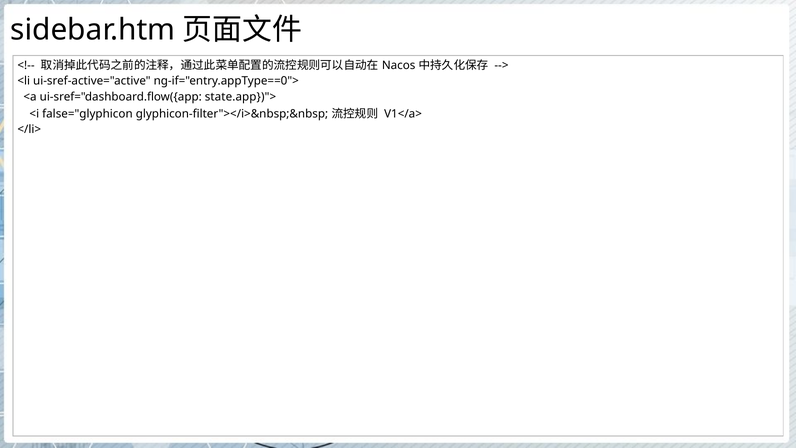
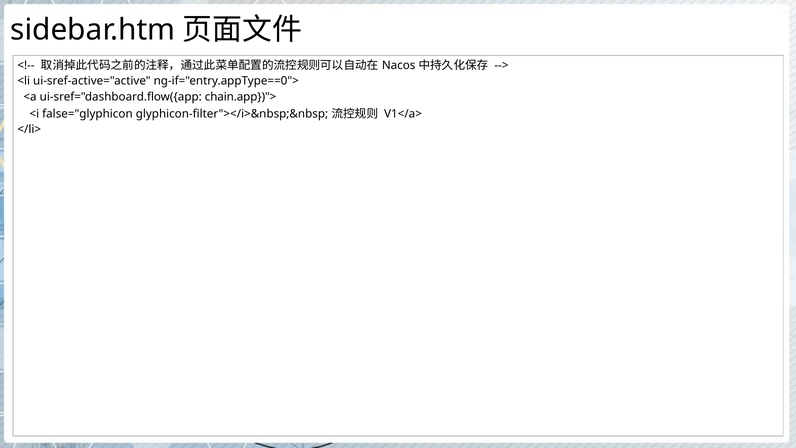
state.app})">: state.app})"> -> chain.app})">
